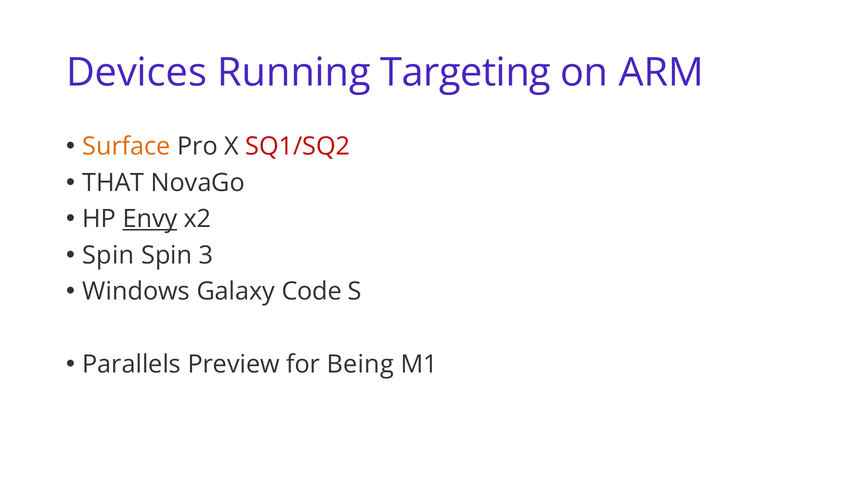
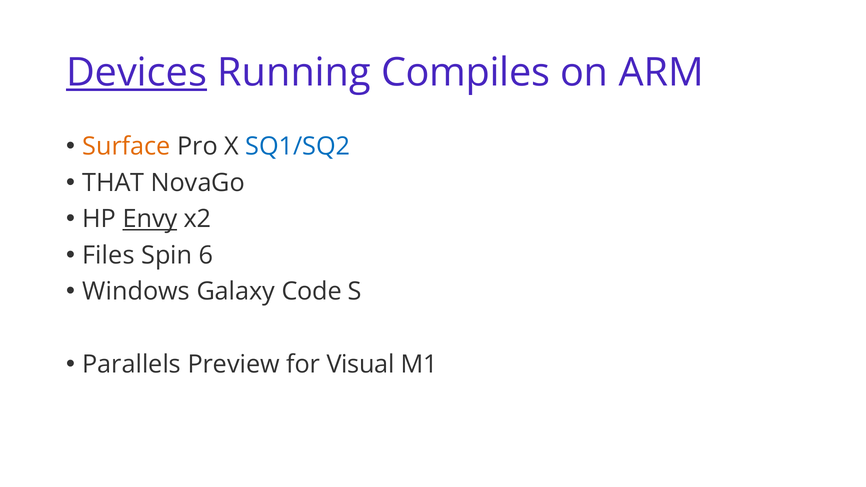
Devices underline: none -> present
Targeting: Targeting -> Compiles
SQ1/SQ2 colour: red -> blue
Spin at (108, 255): Spin -> Files
3: 3 -> 6
Being: Being -> Visual
